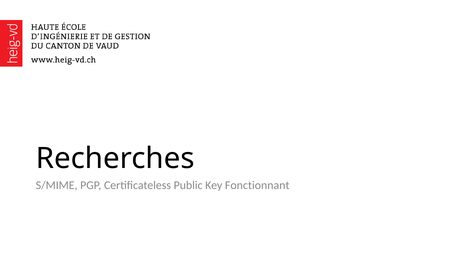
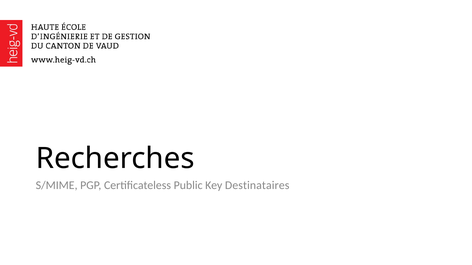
Fonctionnant: Fonctionnant -> Destinataires
